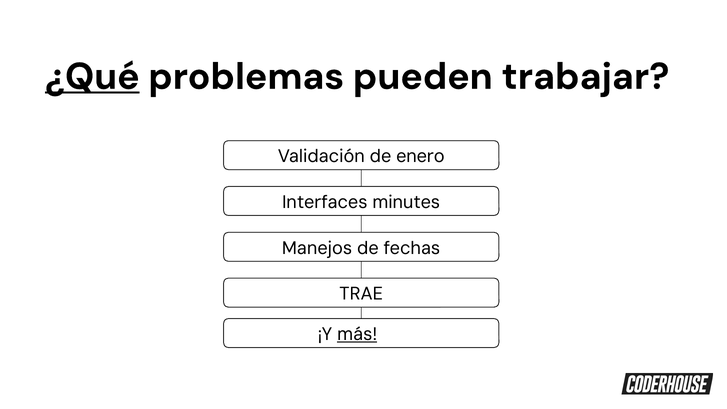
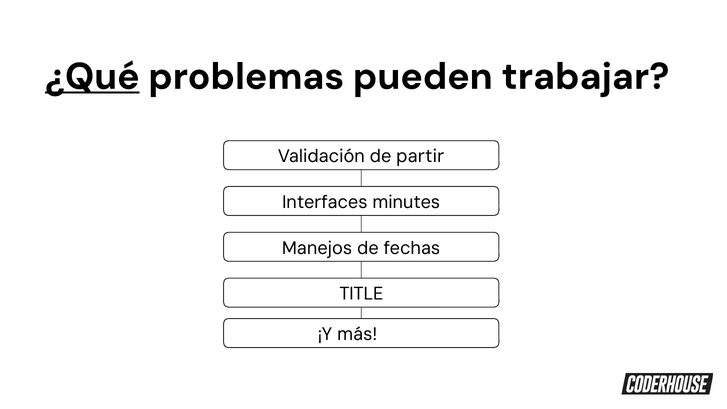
enero: enero -> partir
TRAE: TRAE -> TITLE
más underline: present -> none
